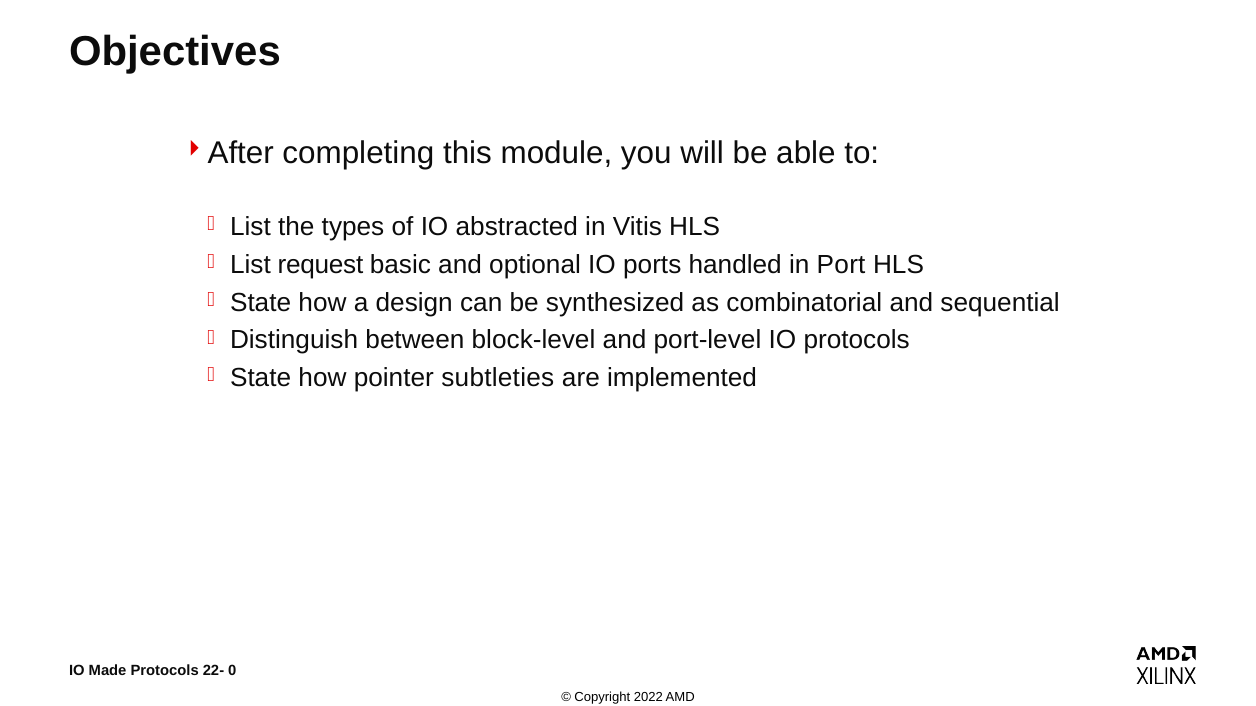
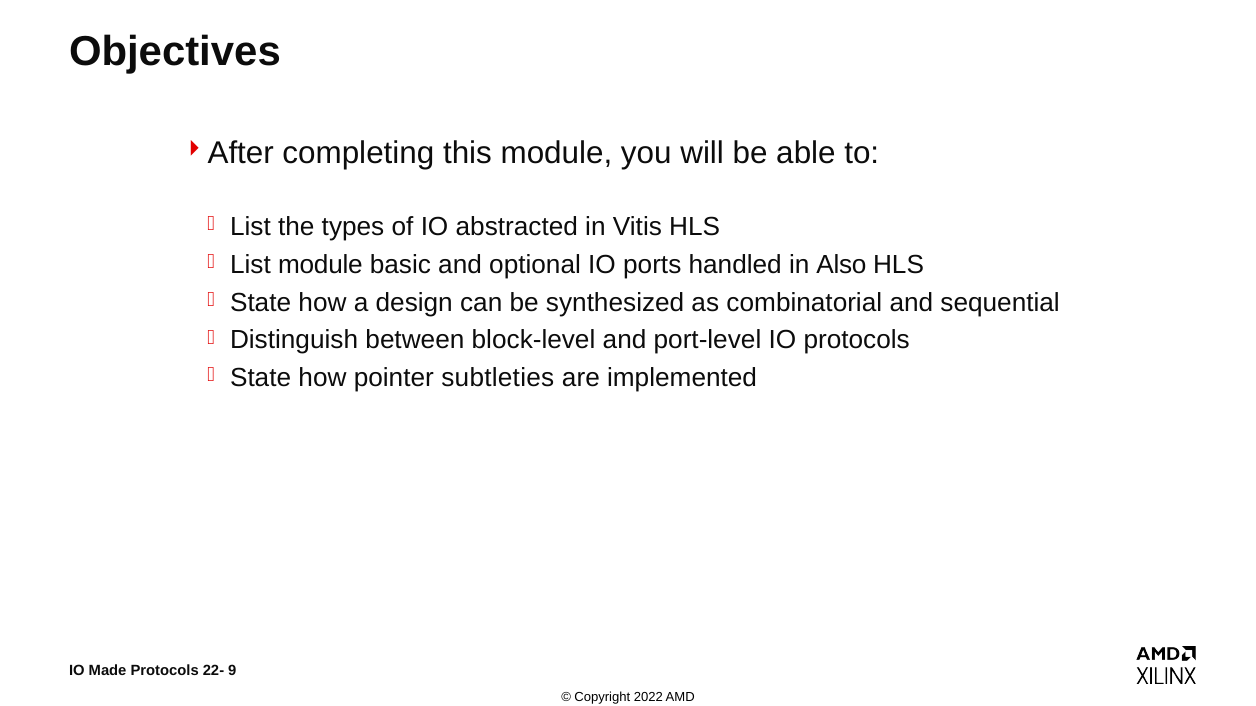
List request: request -> module
Port: Port -> Also
0: 0 -> 9
